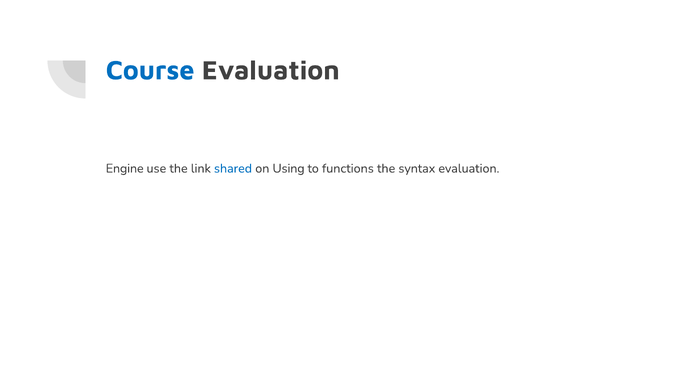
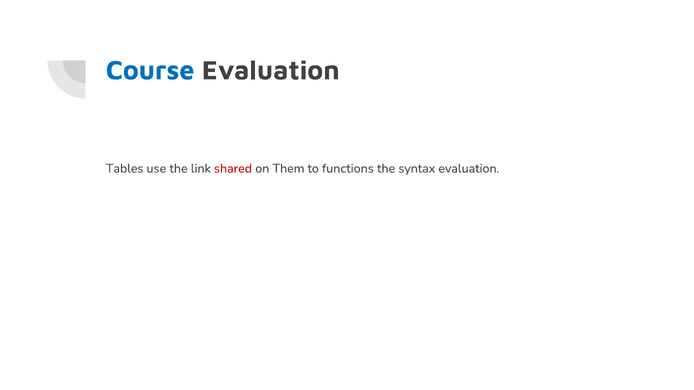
Engine: Engine -> Tables
shared colour: blue -> red
Using: Using -> Them
